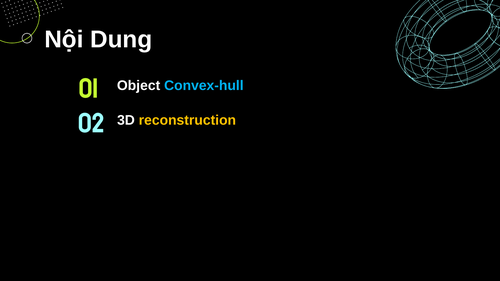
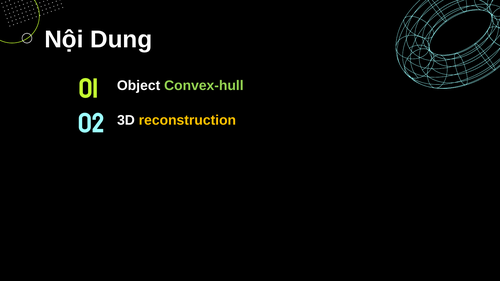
Convex-hull colour: light blue -> light green
